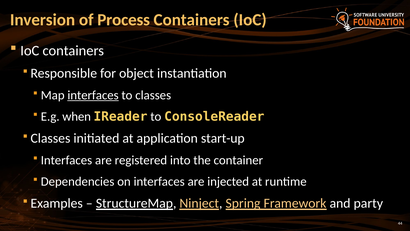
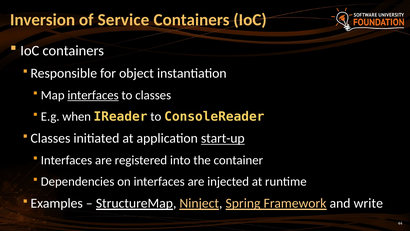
Process: Process -> Service
start-up underline: none -> present
party: party -> write
